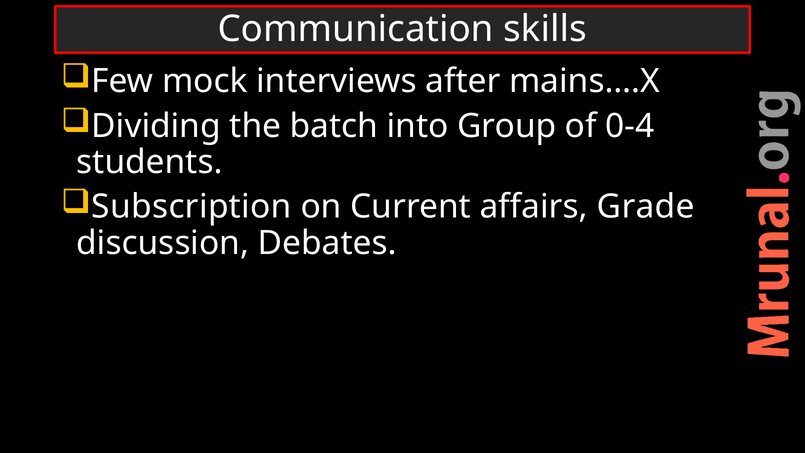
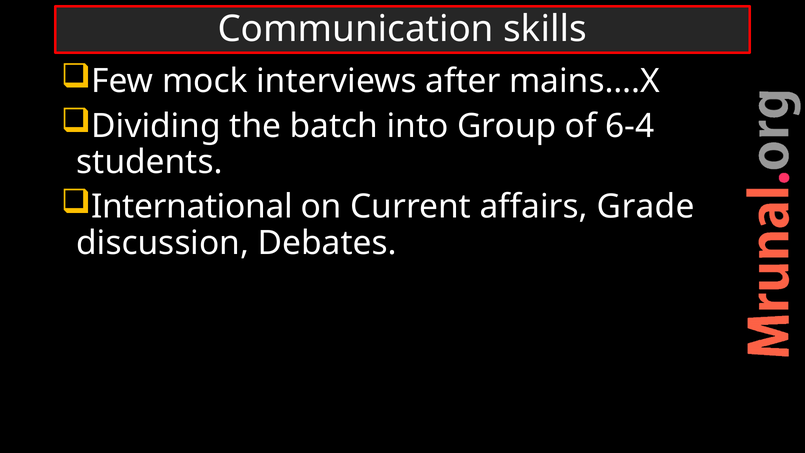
0-4: 0-4 -> 6-4
Subscription: Subscription -> International
